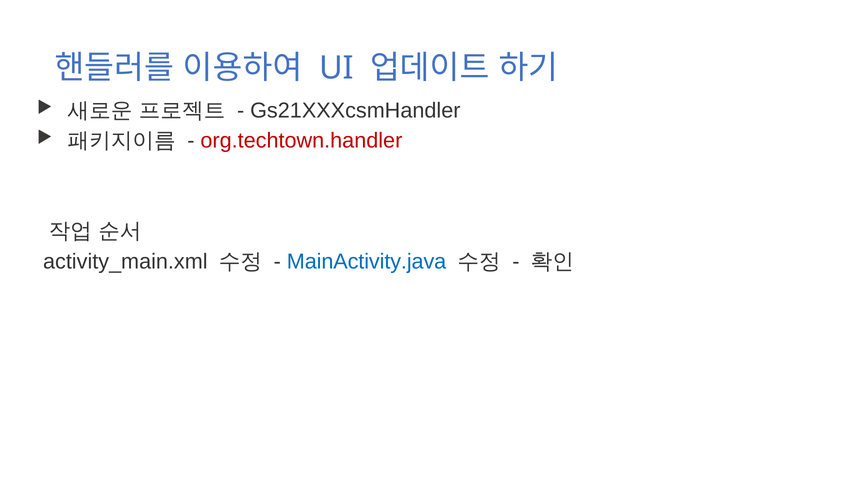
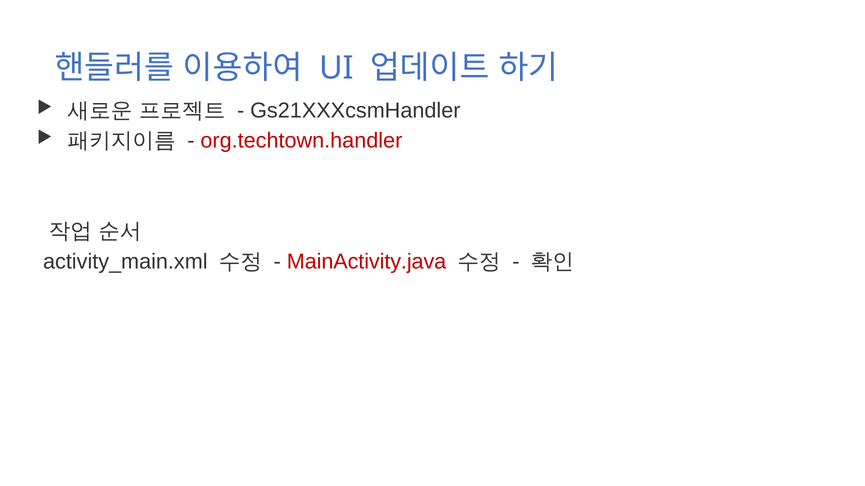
MainActivity.java colour: blue -> red
